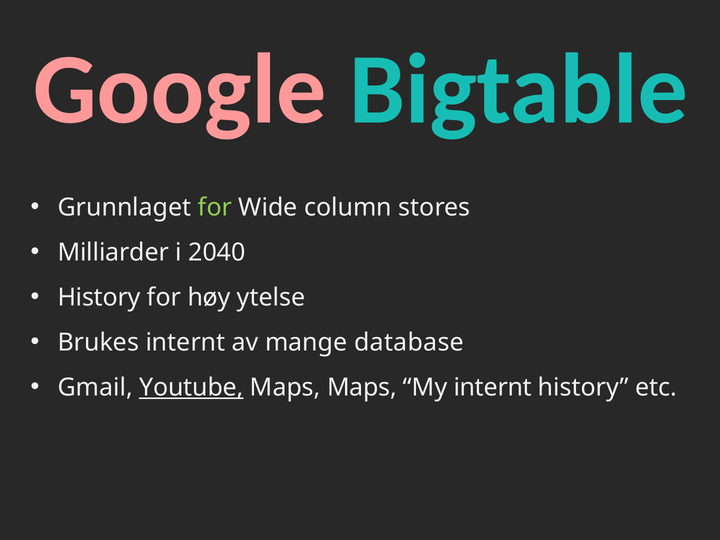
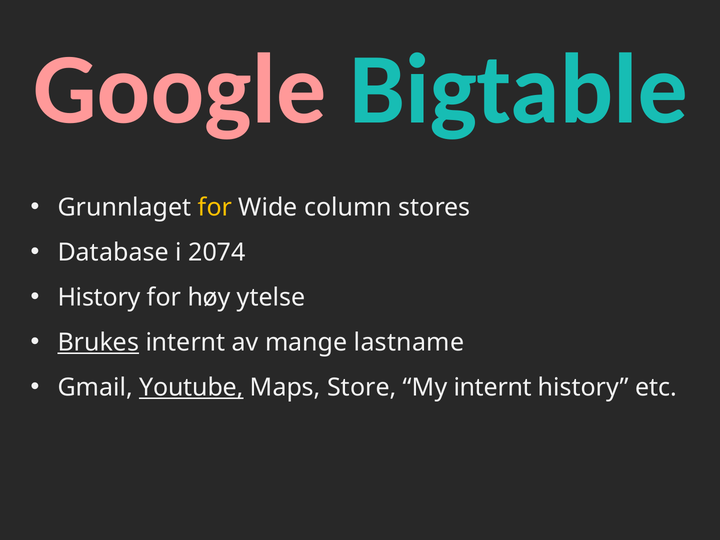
for at (215, 207) colour: light green -> yellow
Milliarder: Milliarder -> Database
2040: 2040 -> 2074
Brukes underline: none -> present
database: database -> lastname
Maps Maps: Maps -> Store
